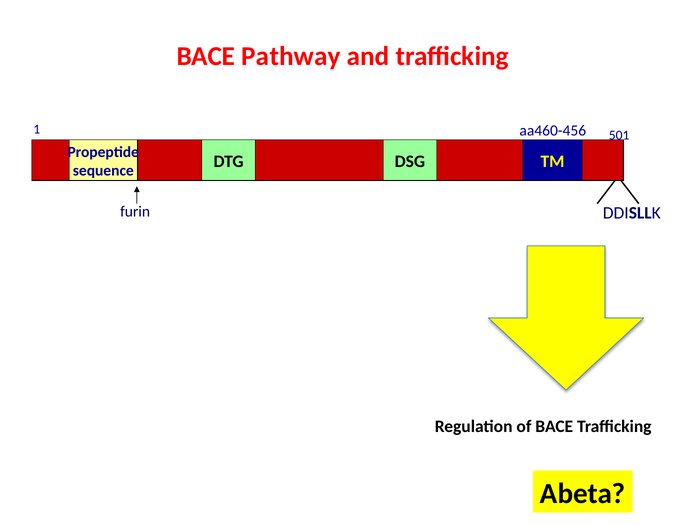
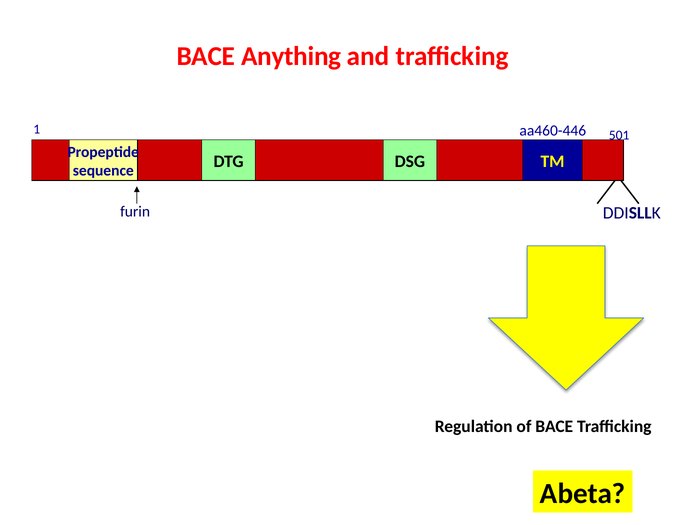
Pathway: Pathway -> Anything
aa460-456: aa460-456 -> aa460-446
